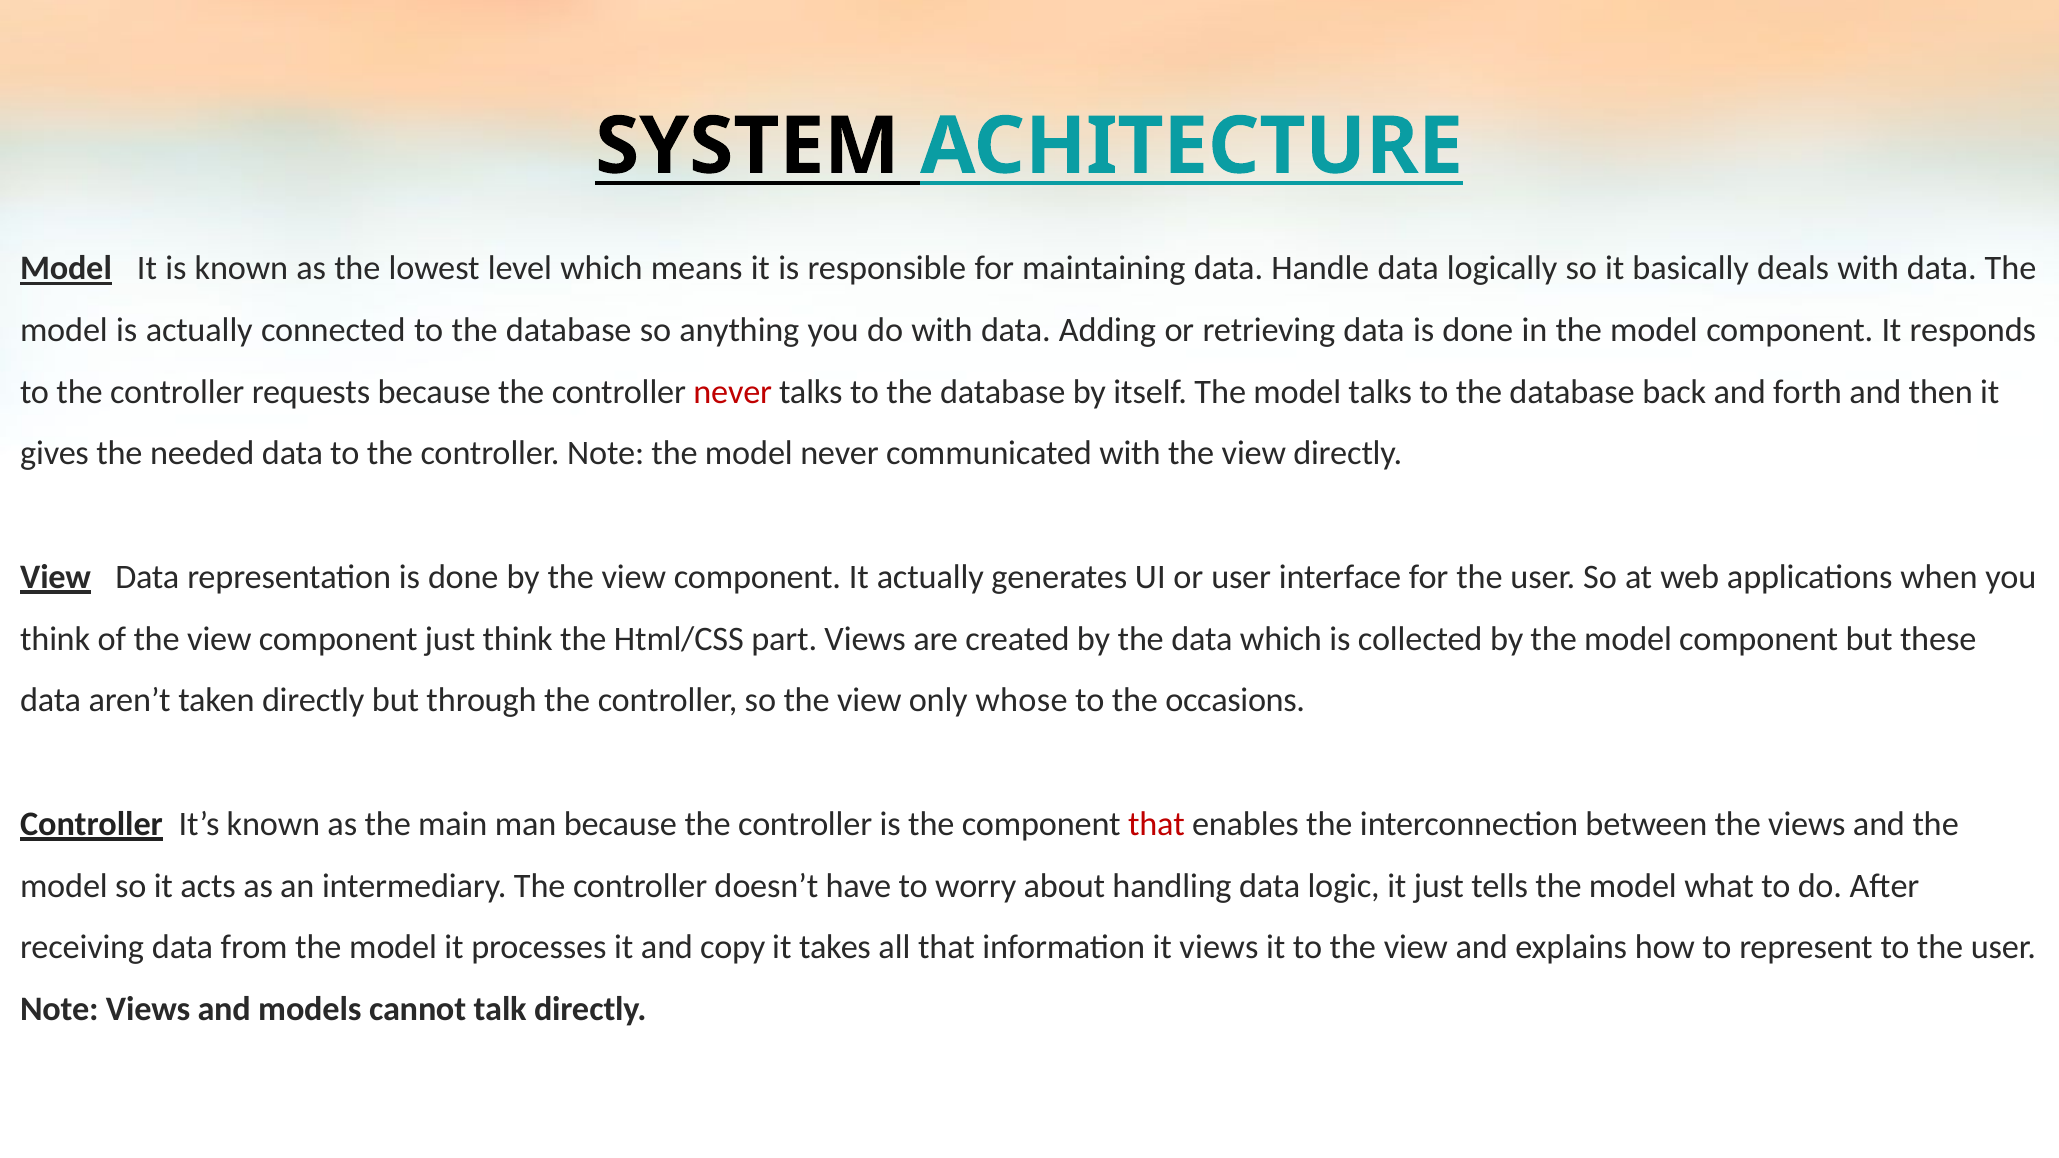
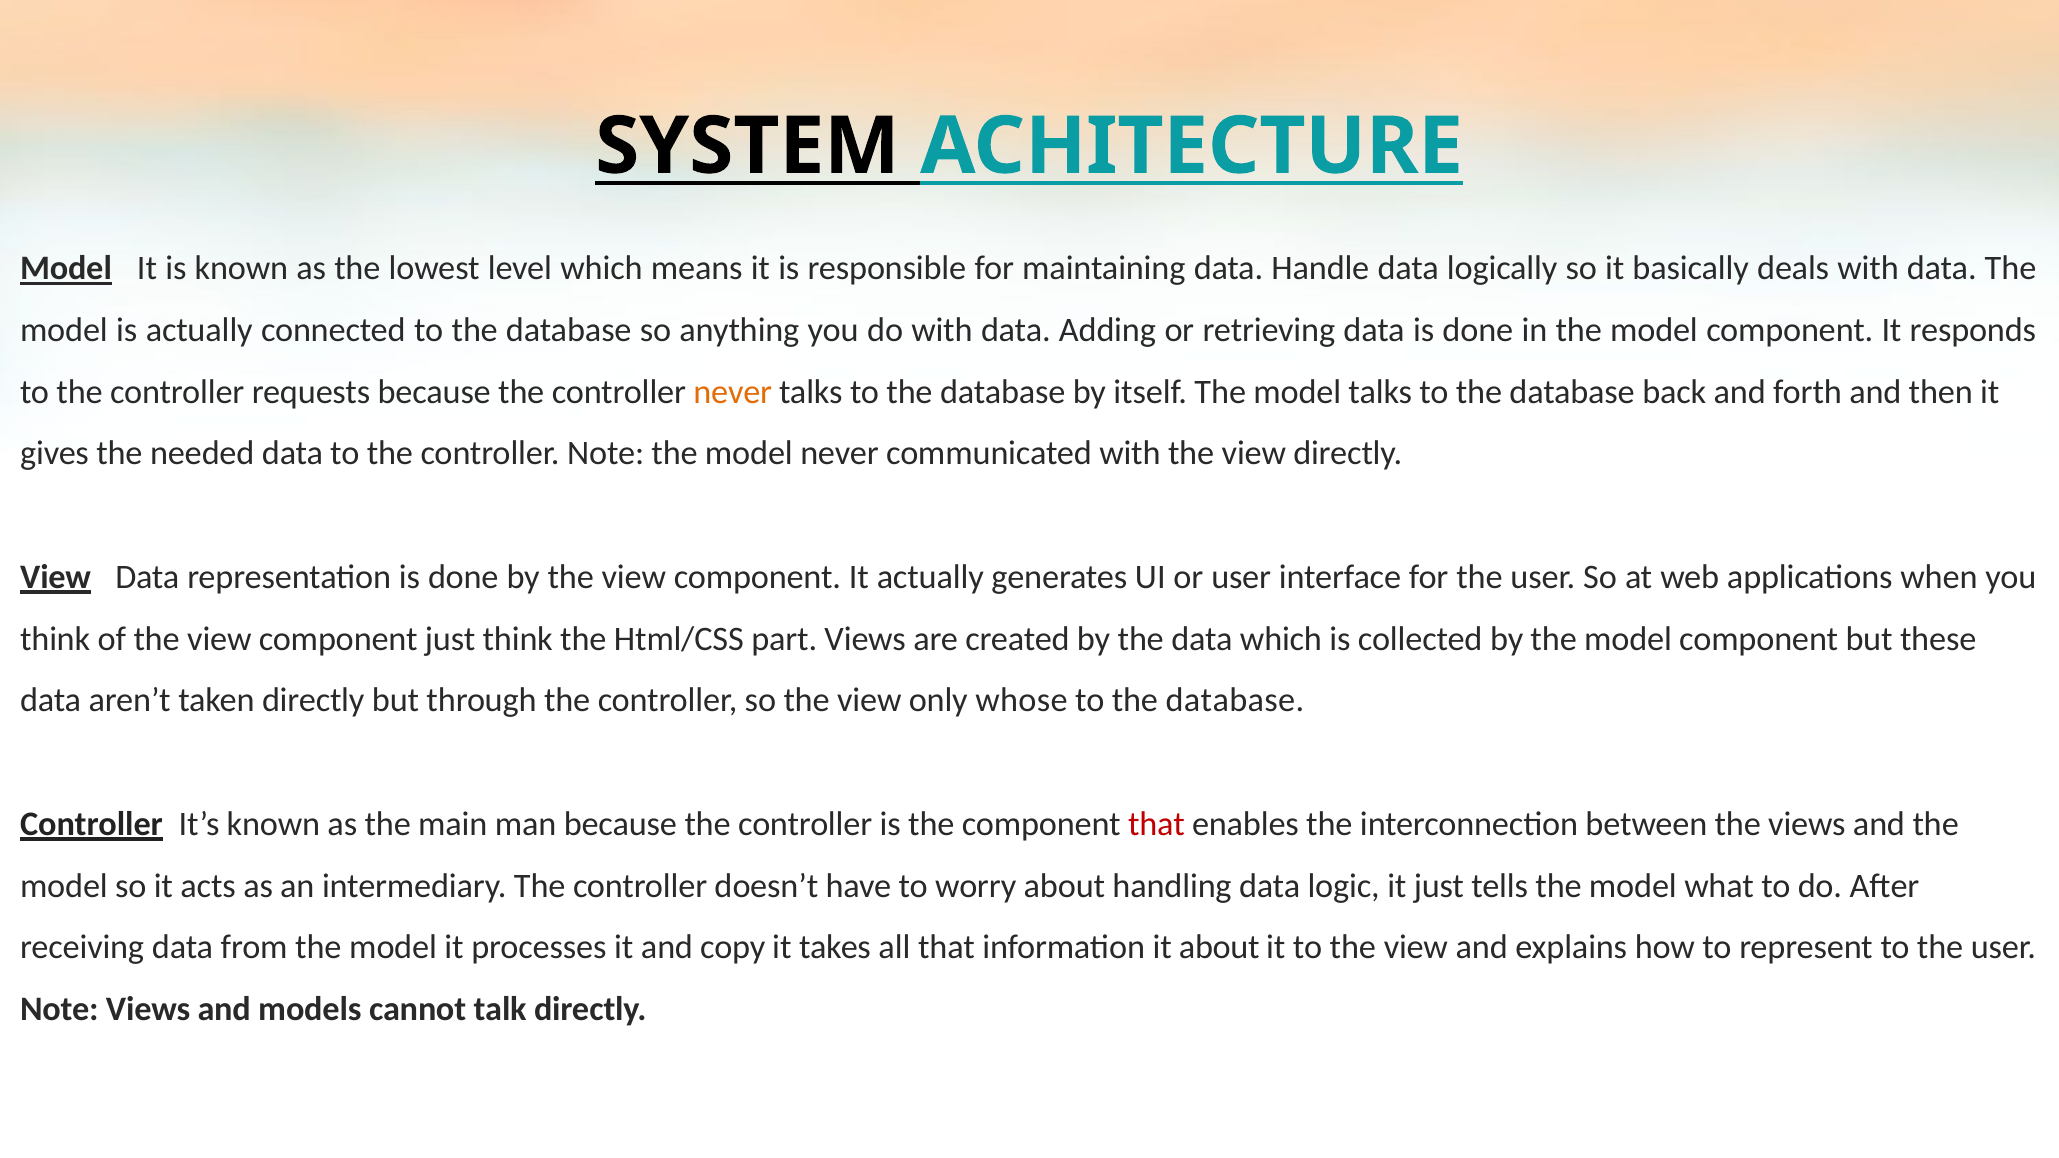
never at (733, 392) colour: red -> orange
occasions at (1235, 701): occasions -> database
it views: views -> about
